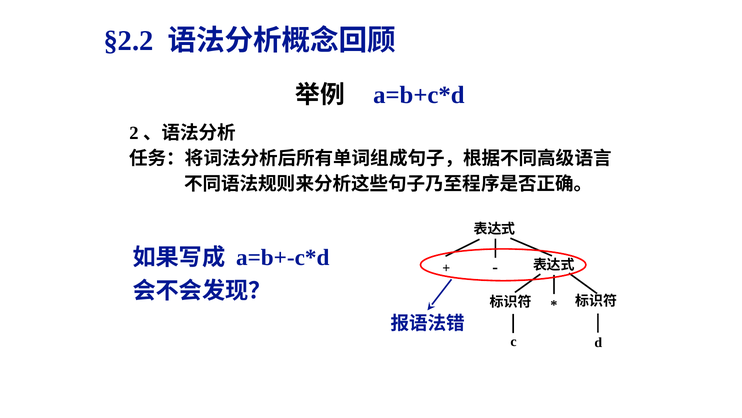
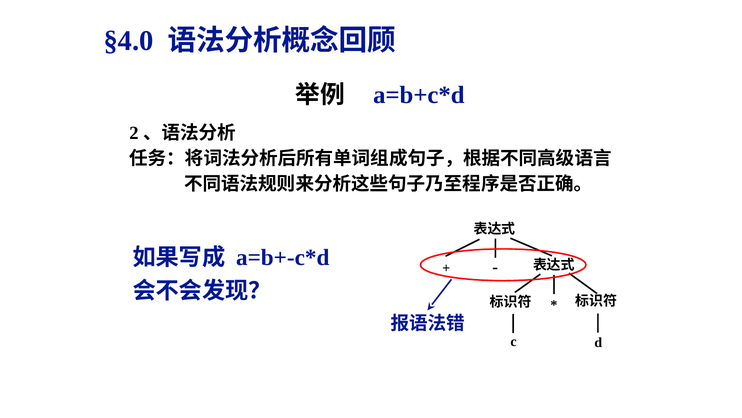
§2.2: §2.2 -> §4.0
